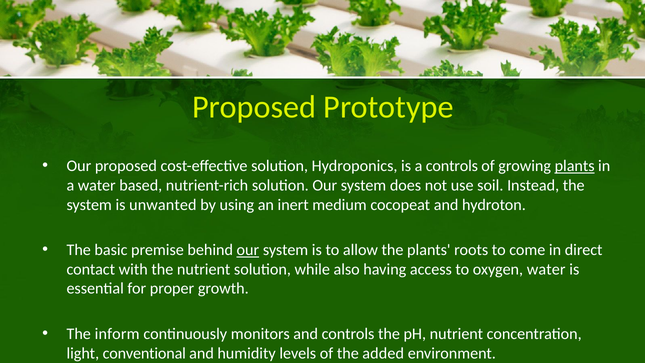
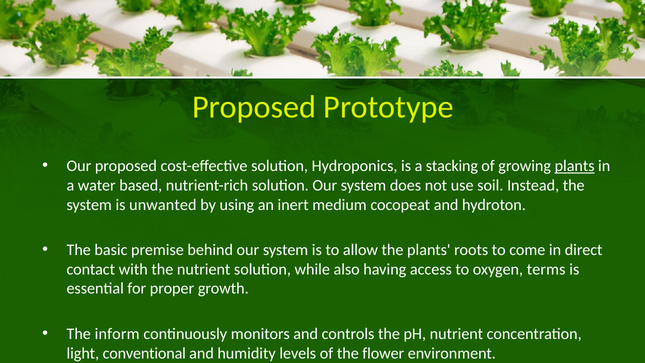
a controls: controls -> stacking
our at (248, 250) underline: present -> none
oxygen water: water -> terms
added: added -> flower
